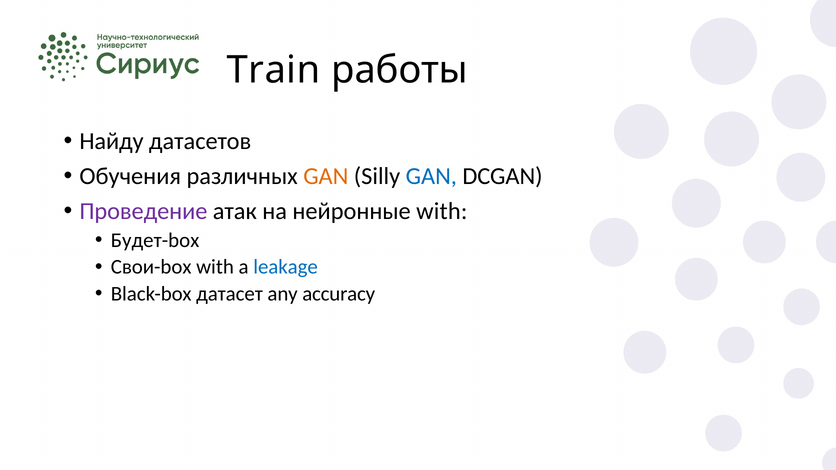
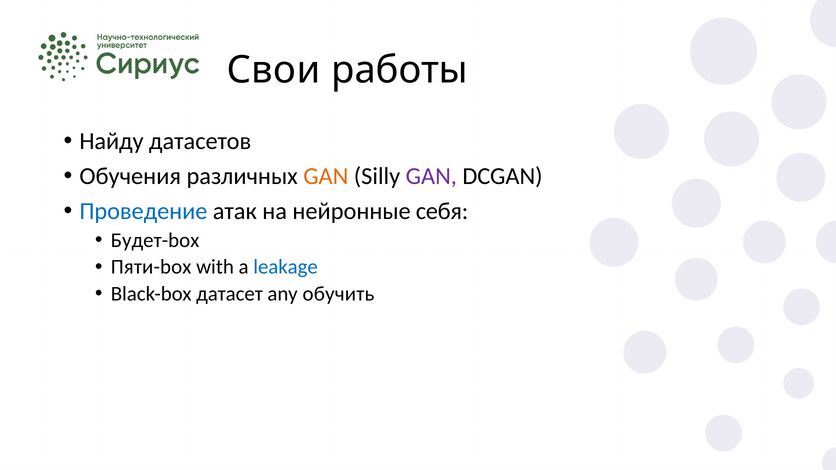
Train: Train -> Свои
GAN at (431, 176) colour: blue -> purple
Проведение colour: purple -> blue
нейронные with: with -> себя
Свои-box: Свои-box -> Пяти-box
accuracy: accuracy -> обучить
